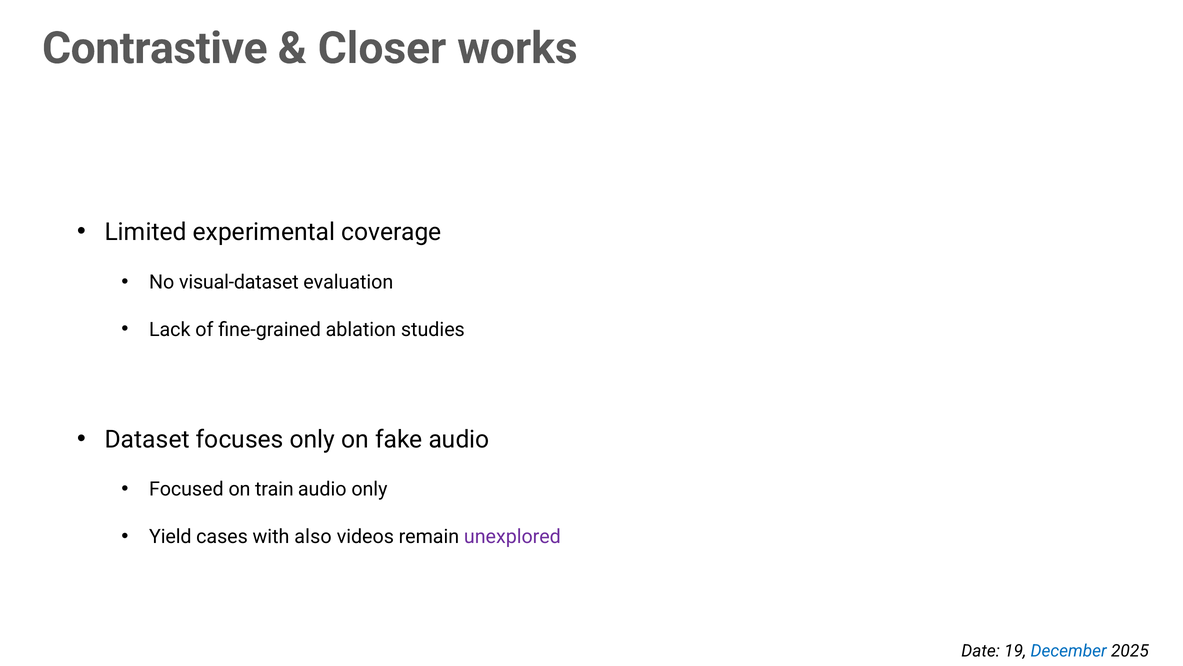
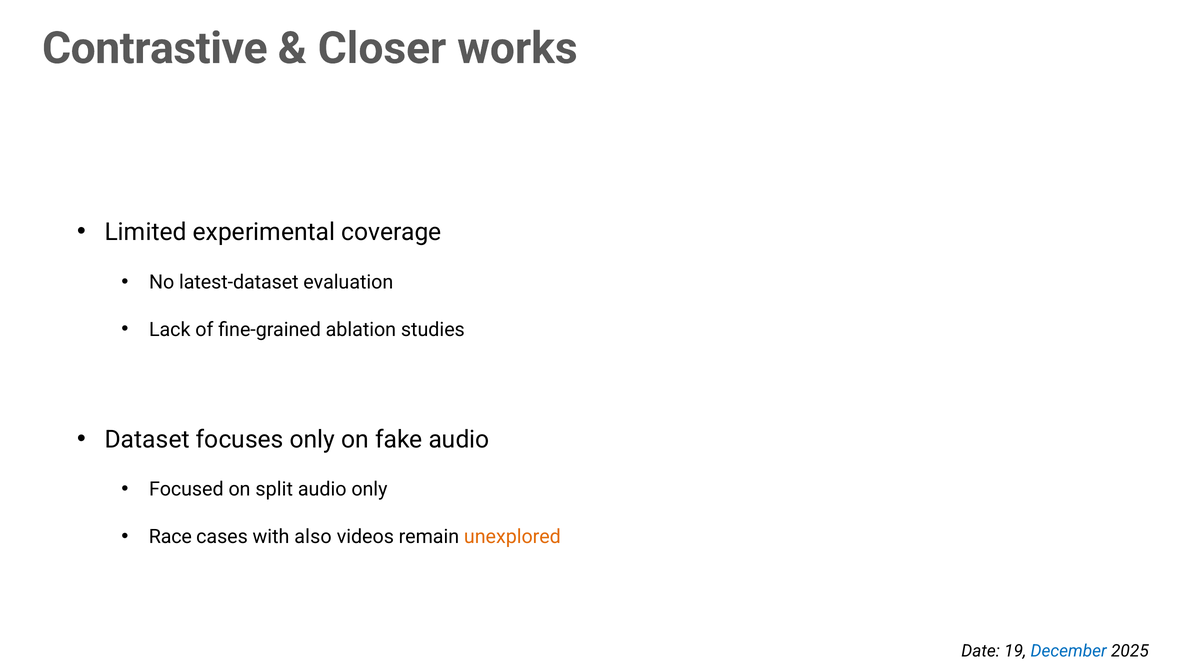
visual-dataset: visual-dataset -> latest-dataset
train: train -> split
Yield: Yield -> Race
unexplored colour: purple -> orange
